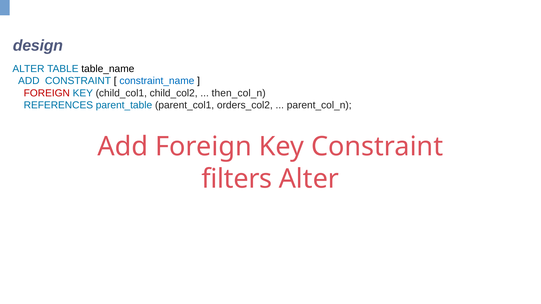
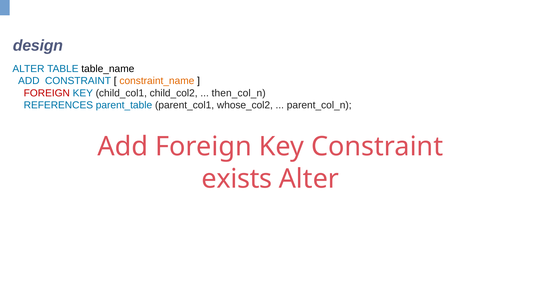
constraint_name colour: blue -> orange
orders_col2: orders_col2 -> whose_col2
filters: filters -> exists
